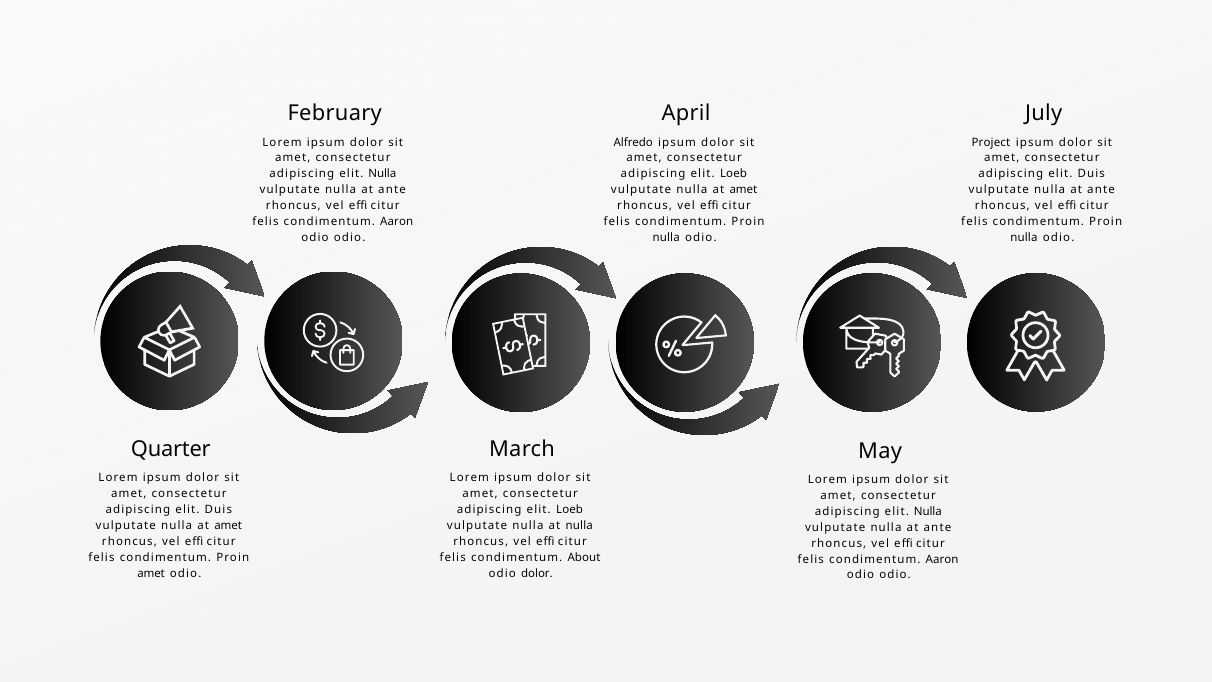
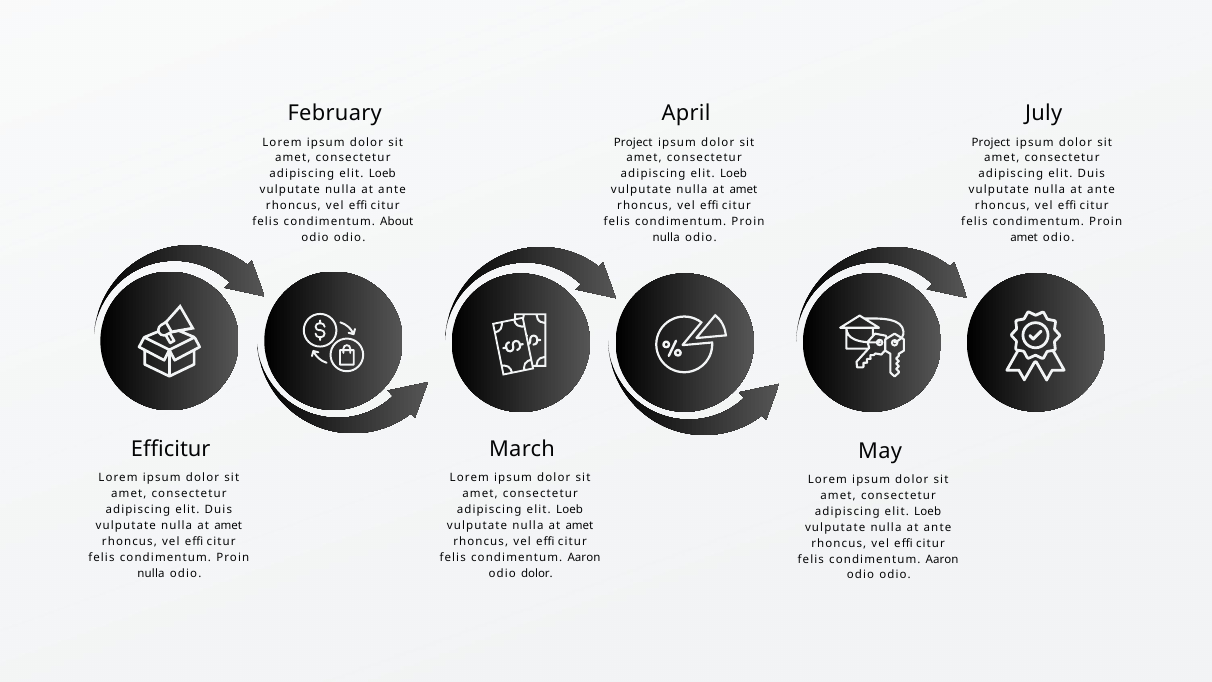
Alfredo at (633, 142): Alfredo -> Project
Nulla at (382, 174): Nulla -> Loeb
Aaron at (397, 221): Aaron -> About
nulla at (1024, 237): nulla -> amet
Quarter: Quarter -> Efficitur
Nulla at (928, 511): Nulla -> Loeb
nulla at (579, 526): nulla -> amet
About at (584, 557): About -> Aaron
amet at (151, 573): amet -> nulla
